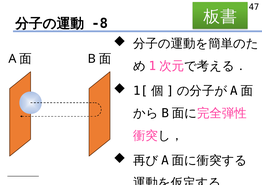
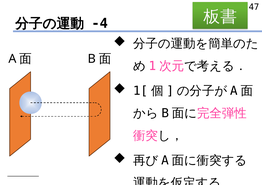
-8: -8 -> -4
